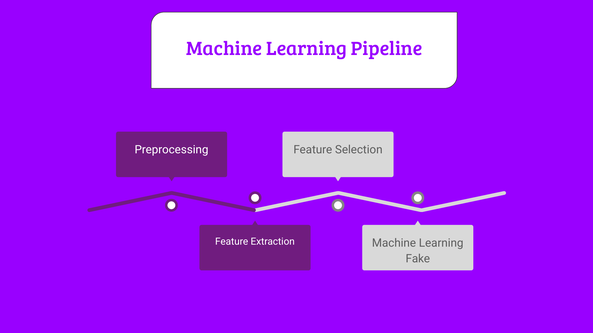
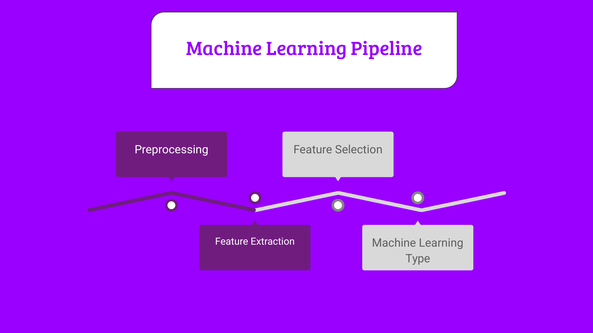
Fake: Fake -> Type
